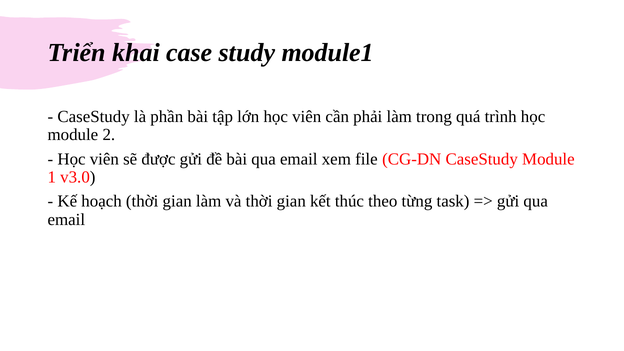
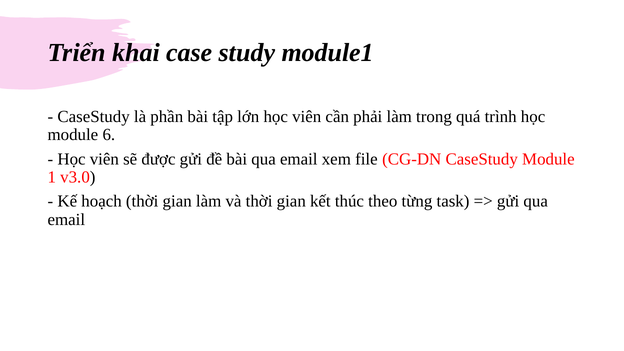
2: 2 -> 6
